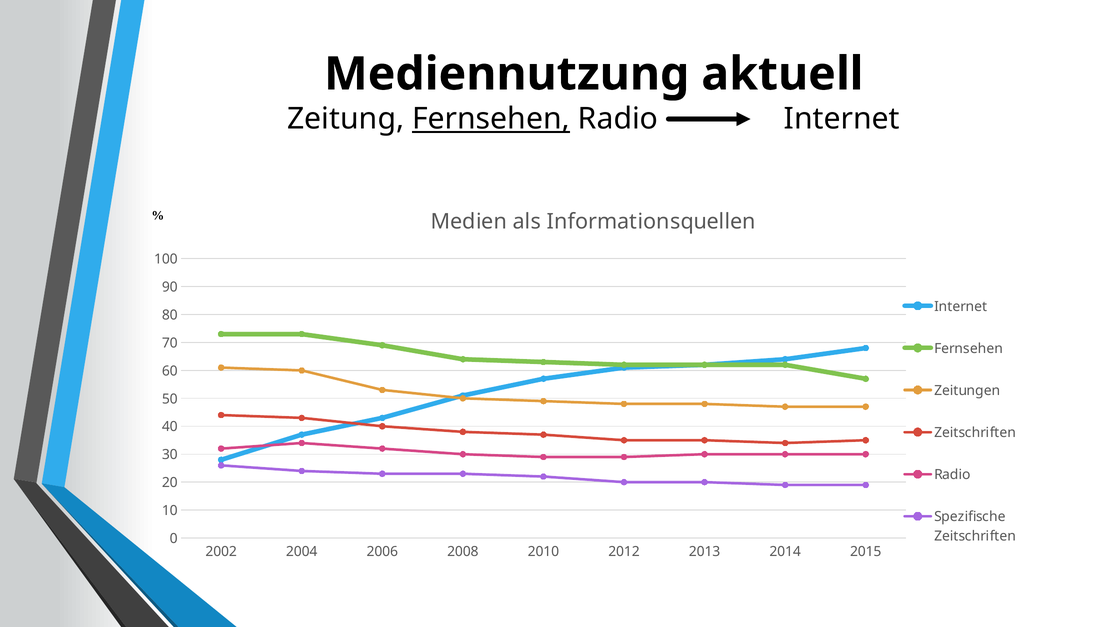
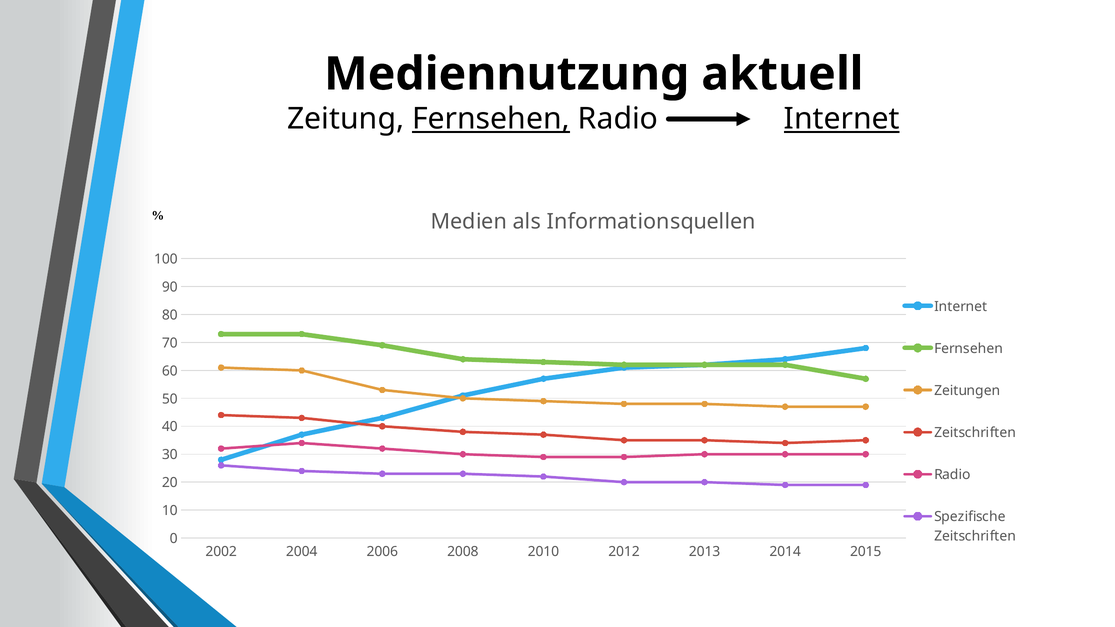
Internet at (842, 119) underline: none -> present
